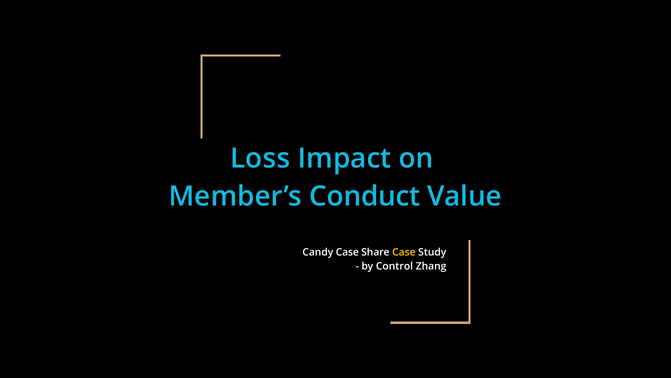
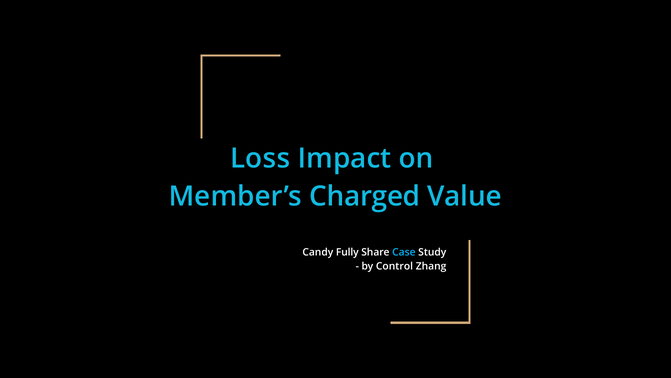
Conduct: Conduct -> Charged
Candy Case: Case -> Fully
Case at (404, 252) colour: yellow -> light blue
